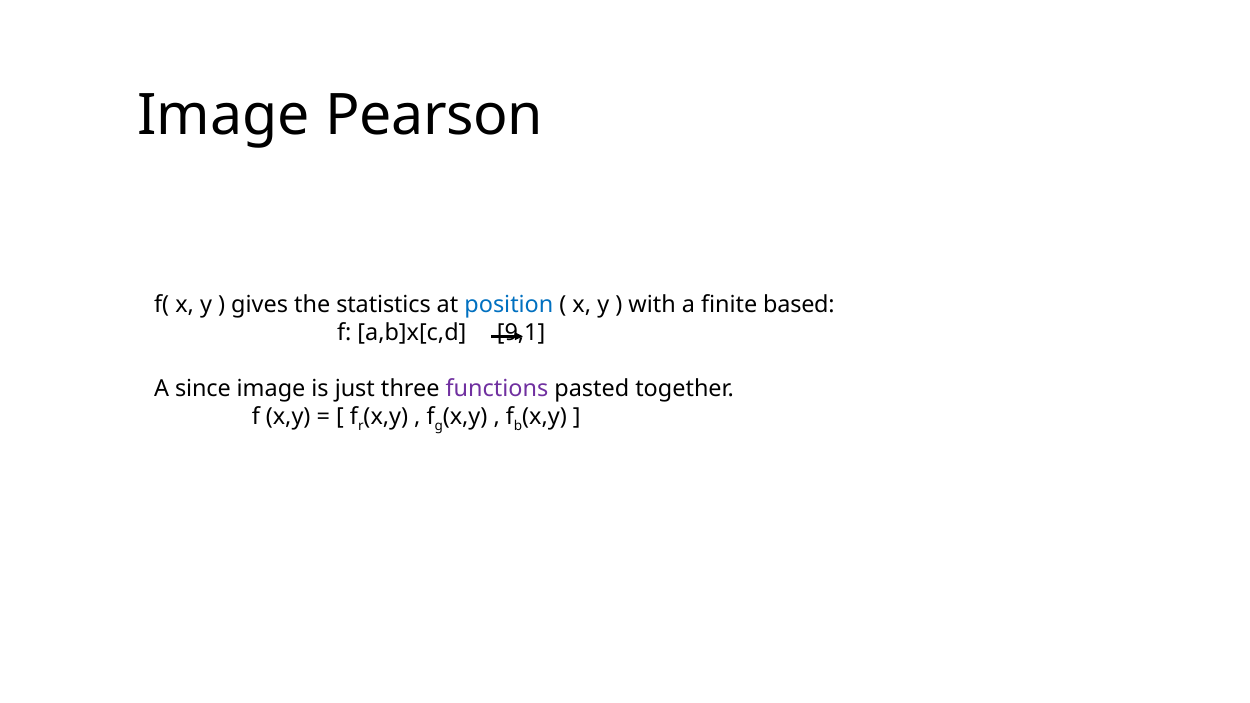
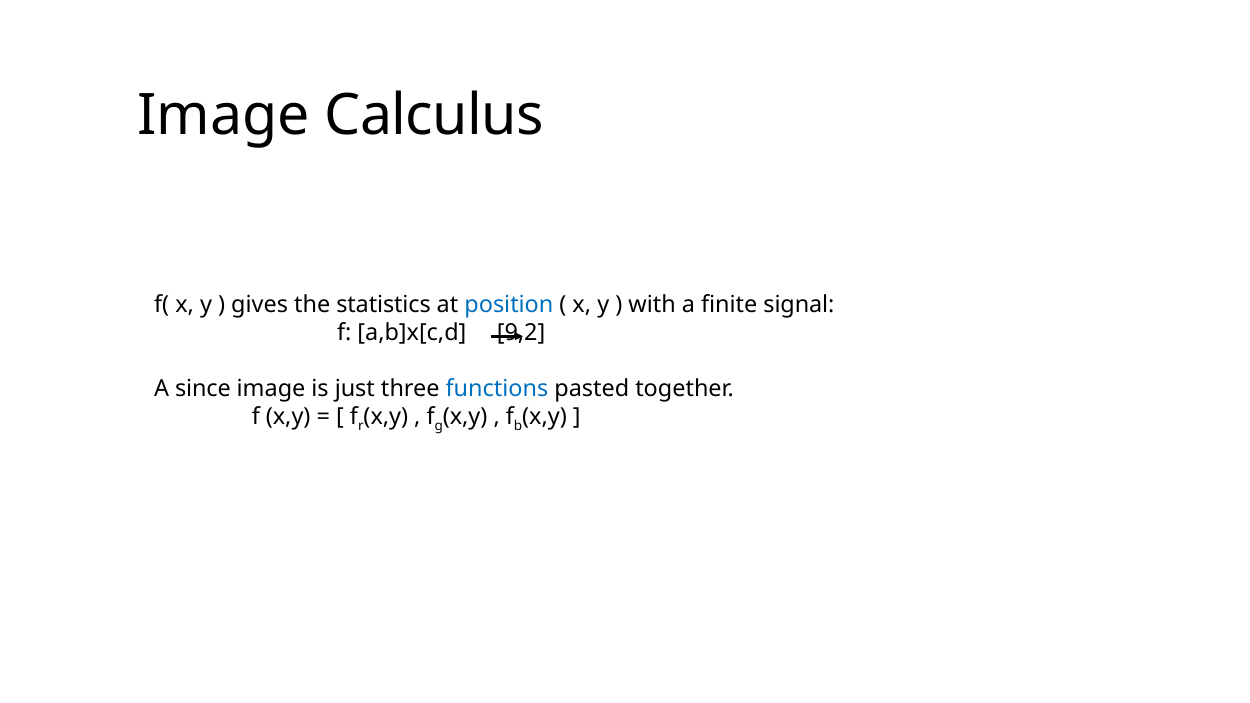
Pearson: Pearson -> Calculus
based: based -> signal
9,1: 9,1 -> 9,2
functions colour: purple -> blue
